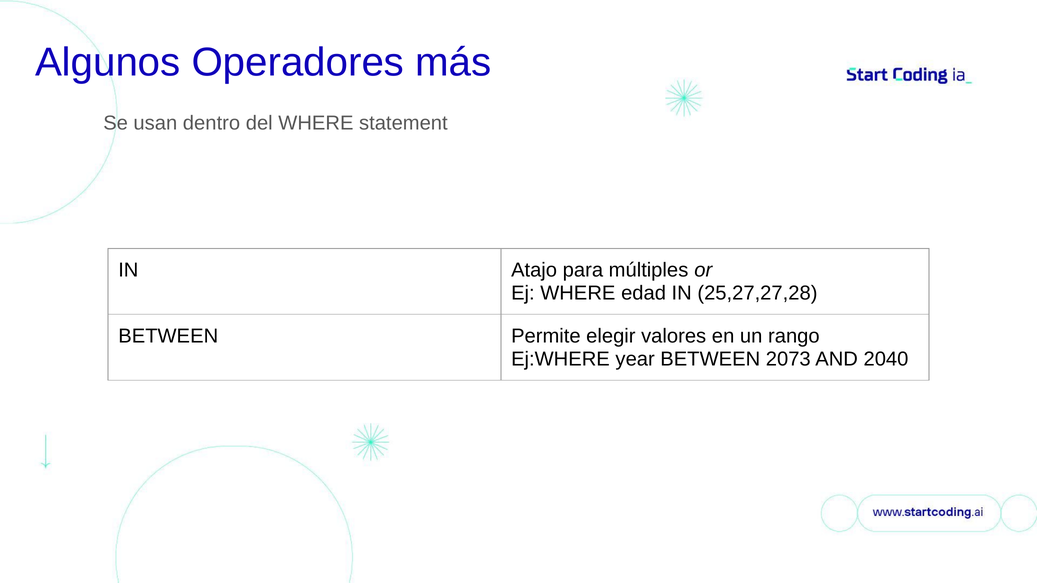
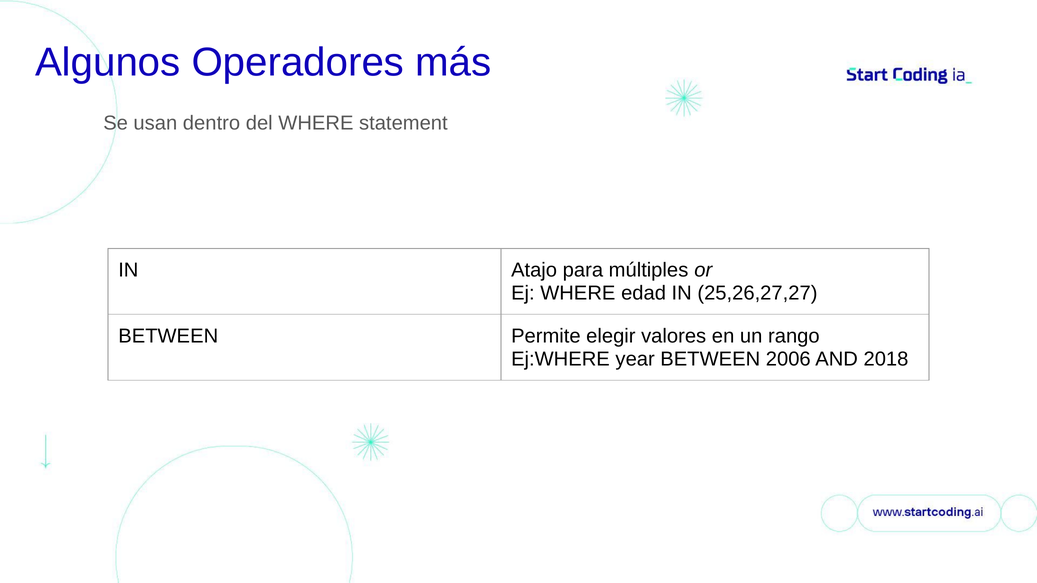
25,27,27,28: 25,27,27,28 -> 25,26,27,27
2073: 2073 -> 2006
2040: 2040 -> 2018
